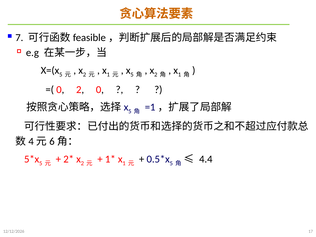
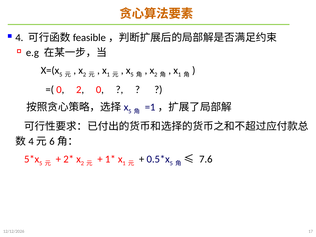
7: 7 -> 4
4.4: 4.4 -> 7.6
